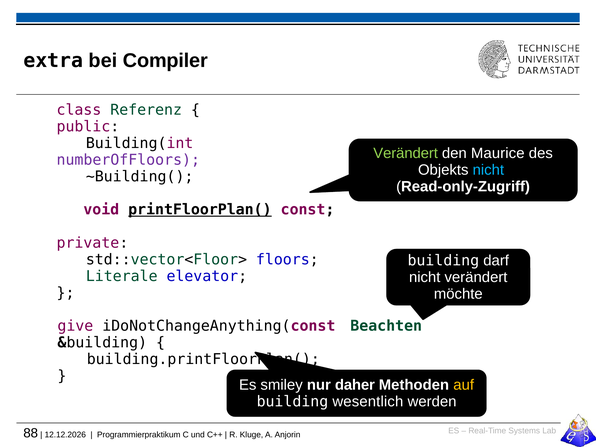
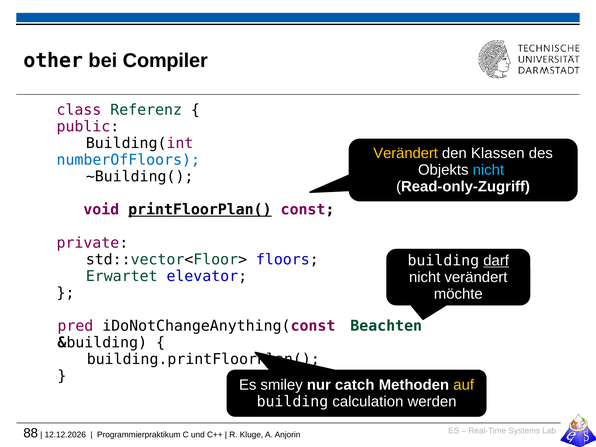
extra: extra -> other
Verändert at (406, 153) colour: light green -> yellow
Maurice: Maurice -> Klassen
numberOfFloors colour: purple -> blue
darf underline: none -> present
Literale: Literale -> Erwartet
give: give -> pred
daher: daher -> catch
wesentlich: wesentlich -> calculation
